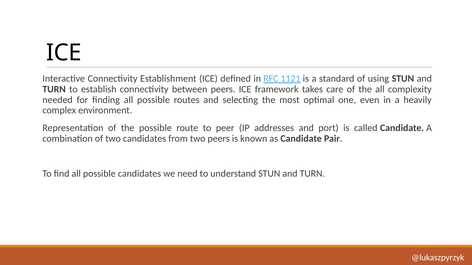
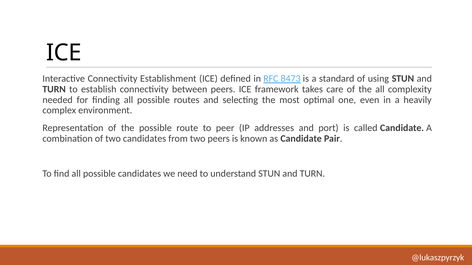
1121: 1121 -> 8473
